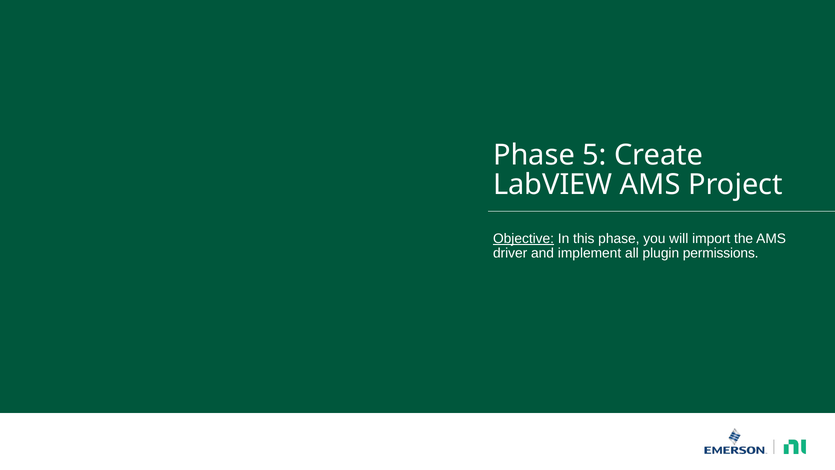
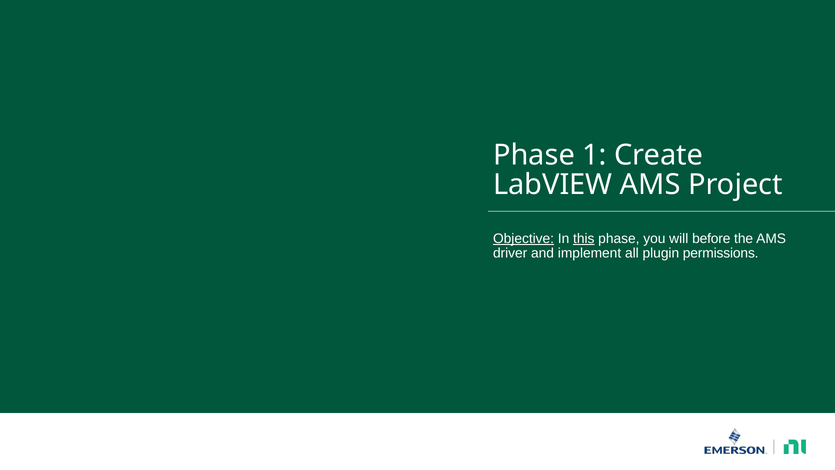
5: 5 -> 1
this underline: none -> present
import: import -> before
